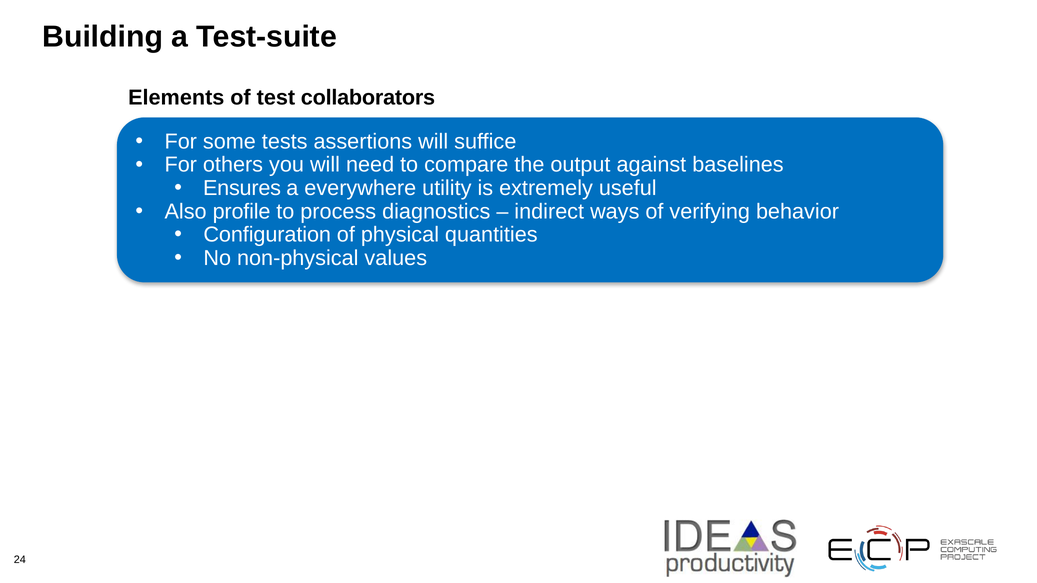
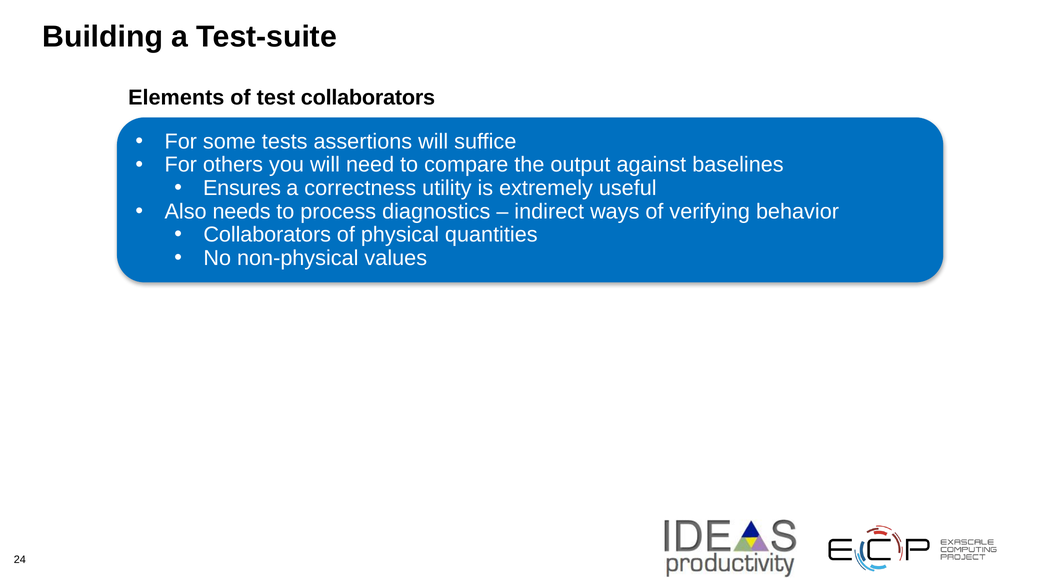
everywhere: everywhere -> correctness
profile: profile -> needs
Configuration at (267, 235): Configuration -> Collaborators
